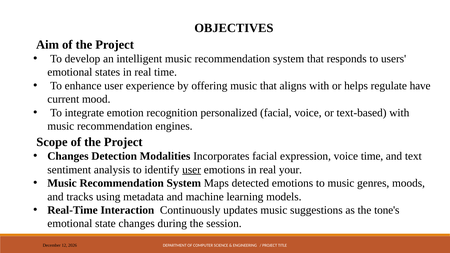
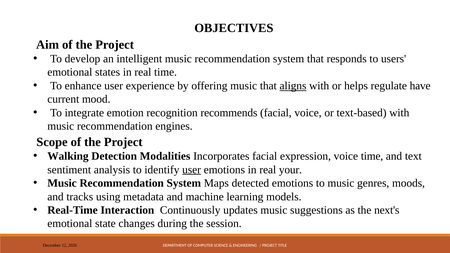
aligns underline: none -> present
personalized: personalized -> recommends
Changes at (68, 156): Changes -> Walking
tone's: tone's -> next's
